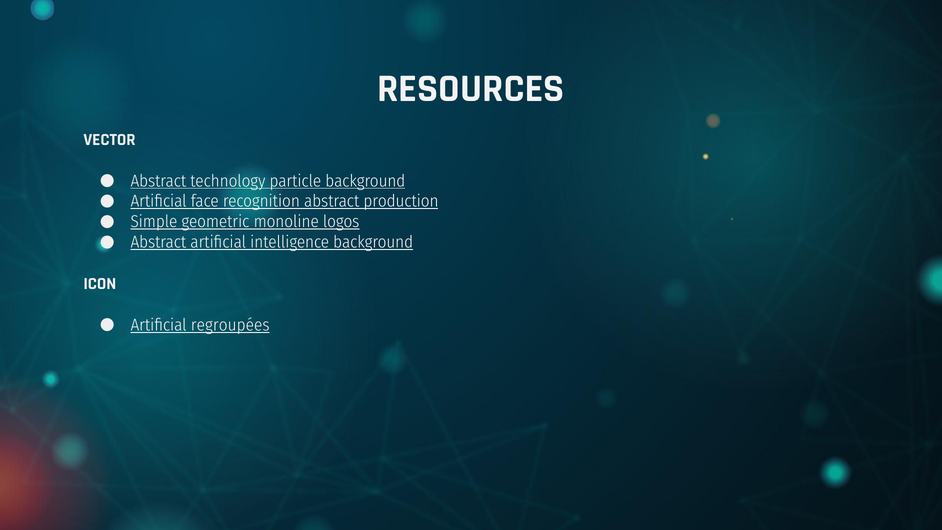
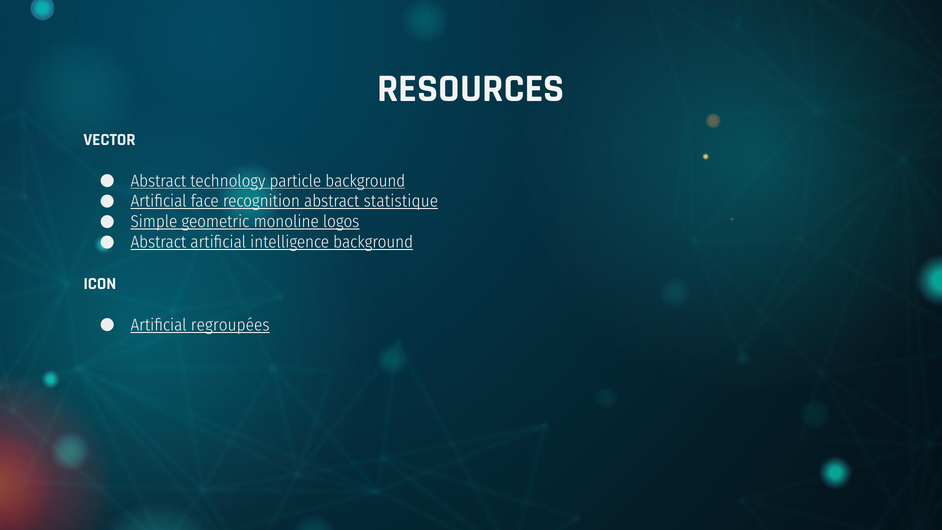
production: production -> statistique
